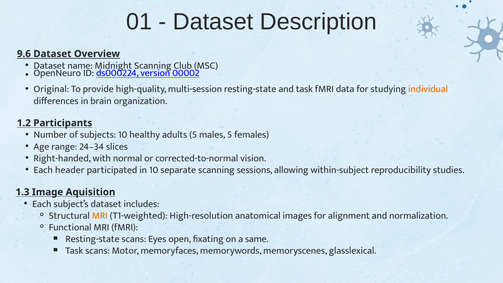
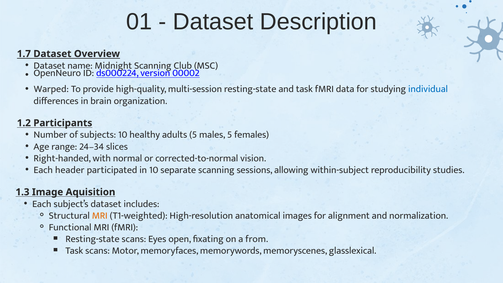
9.6: 9.6 -> 1.7
Original: Original -> Warped
individual colour: orange -> blue
same: same -> from
